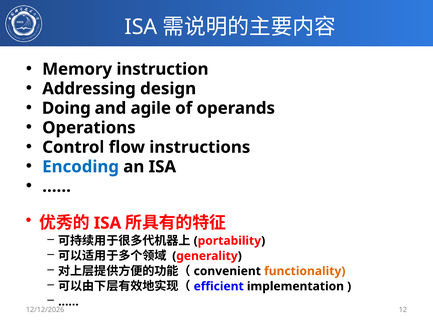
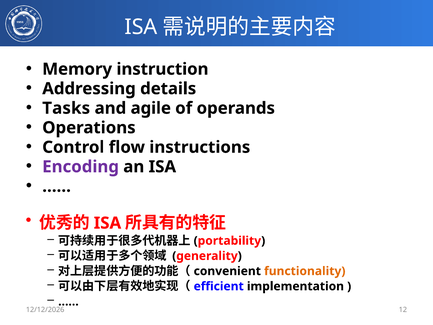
design: design -> details
Doing: Doing -> Tasks
Encoding colour: blue -> purple
